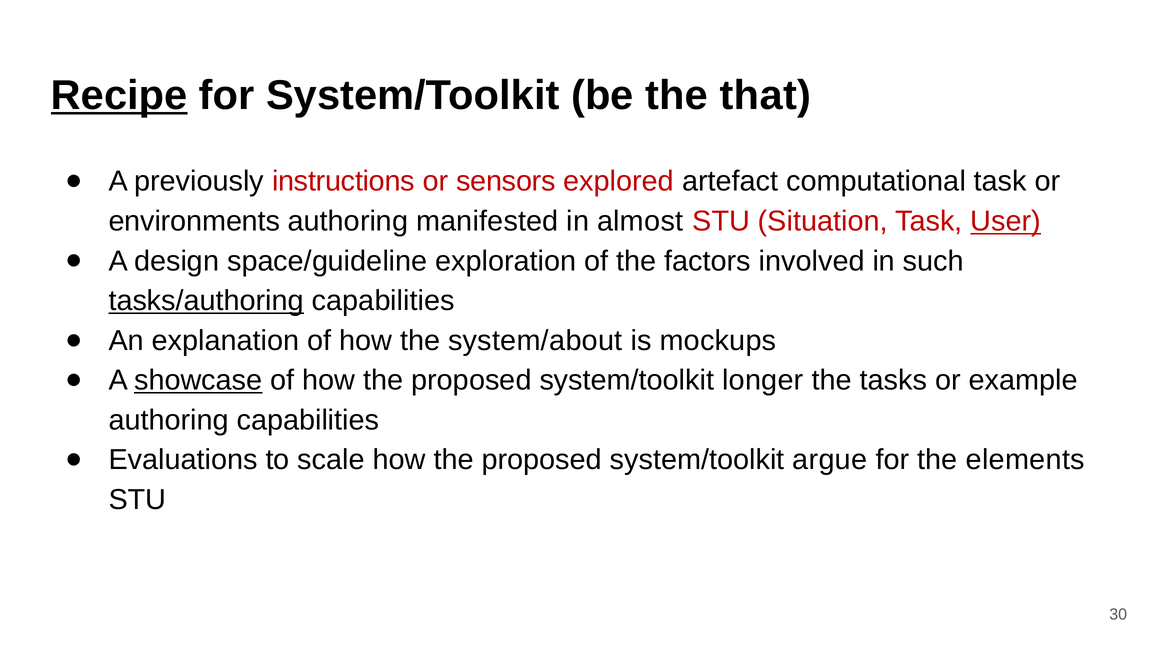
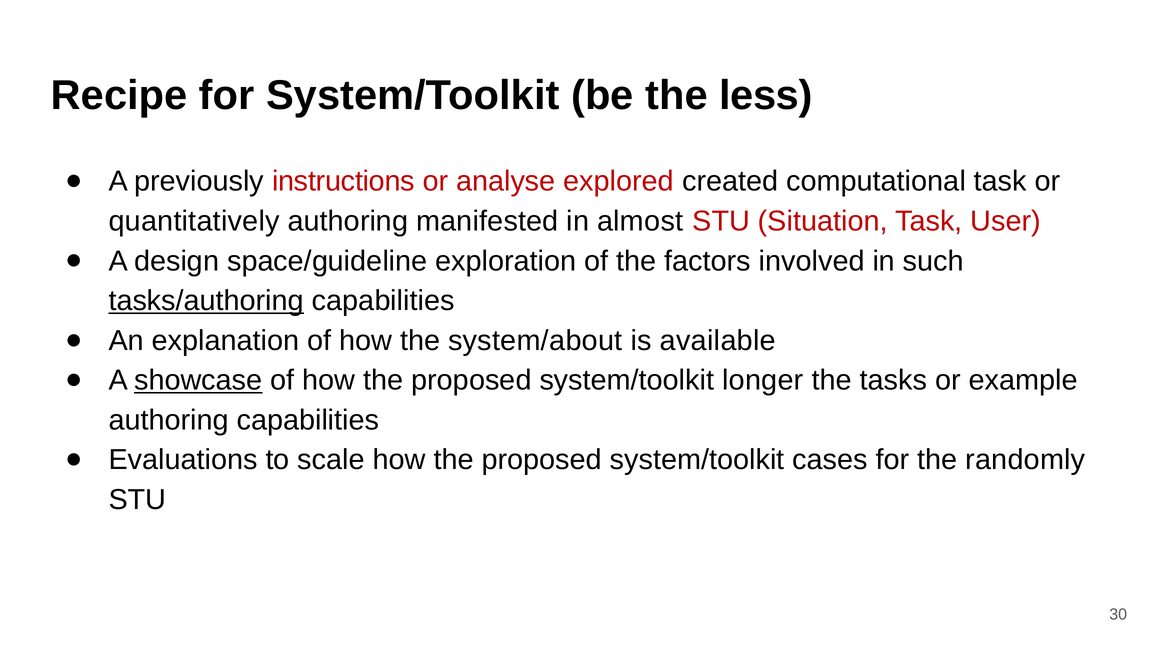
Recipe underline: present -> none
that: that -> less
sensors: sensors -> analyse
artefact: artefact -> created
environments: environments -> quantitatively
User underline: present -> none
mockups: mockups -> available
argue: argue -> cases
elements: elements -> randomly
